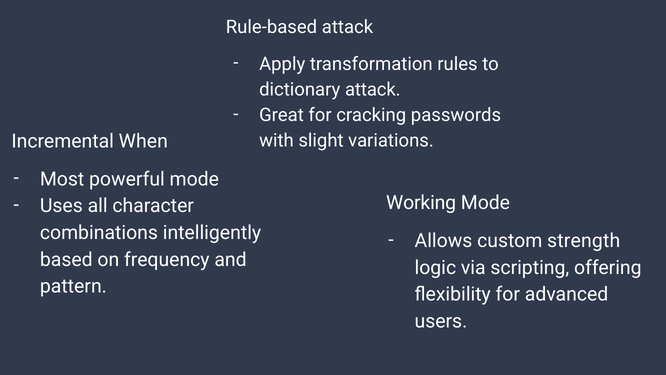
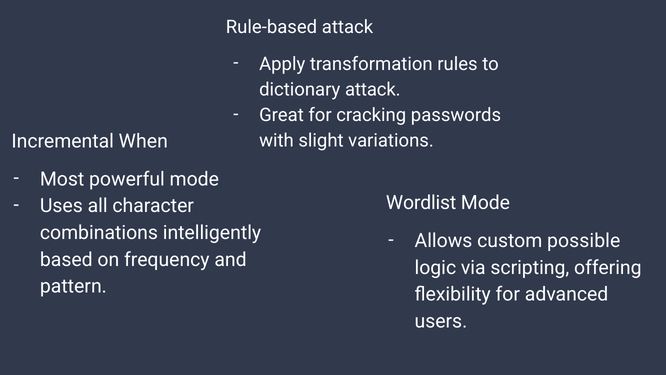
Working: Working -> Wordlist
strength: strength -> possible
